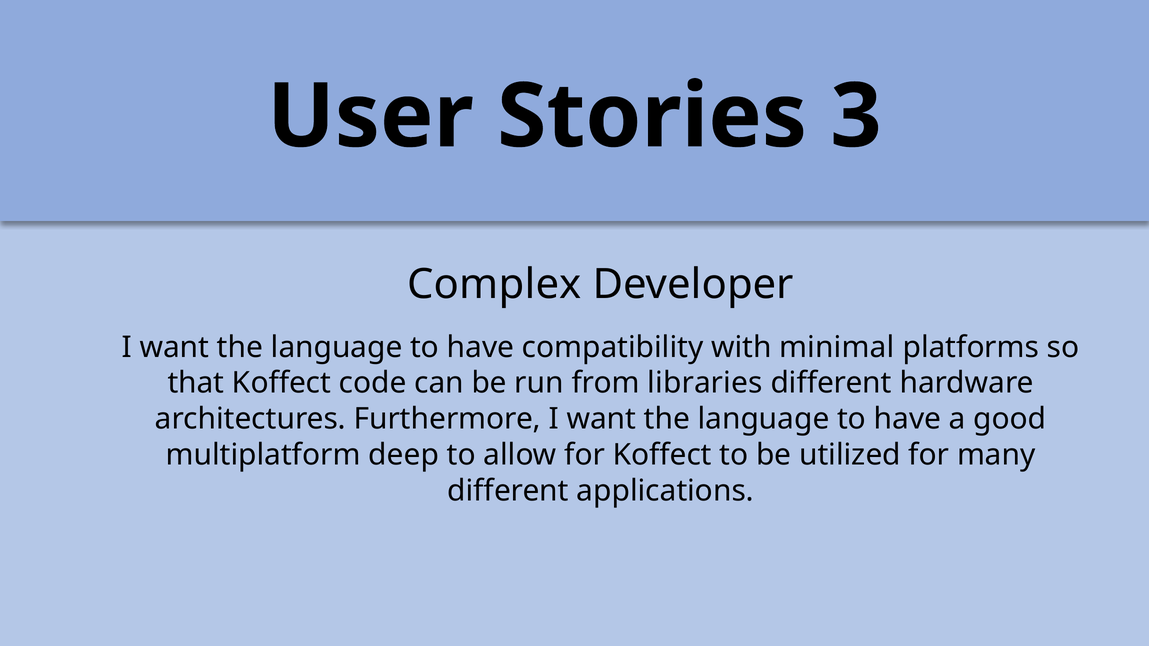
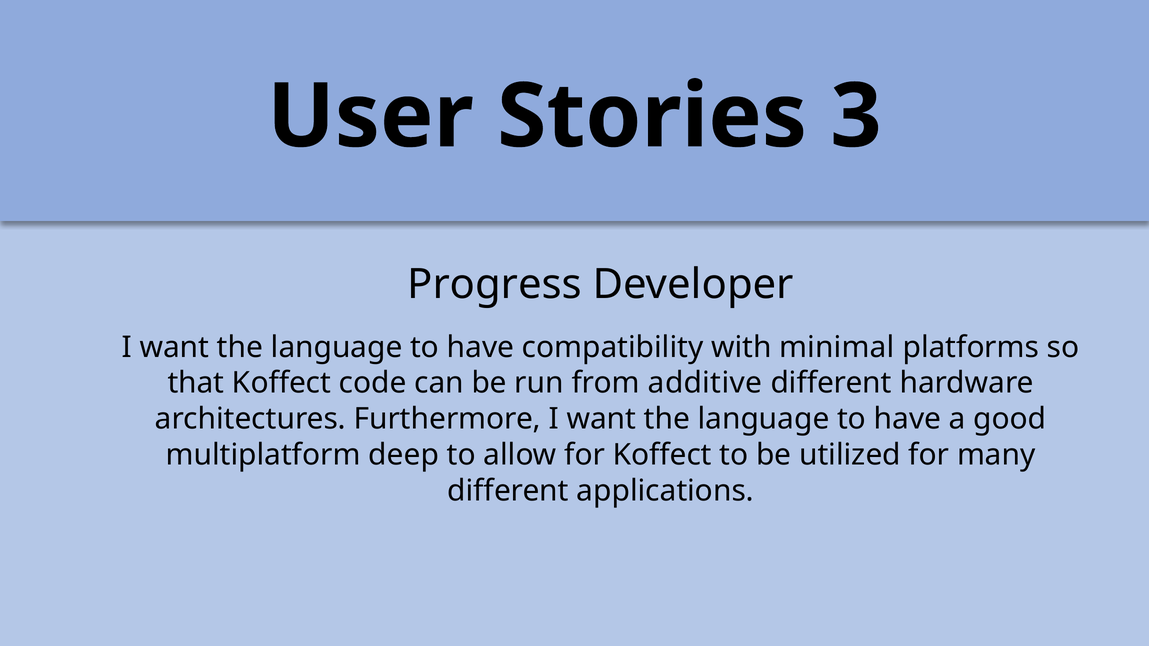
Complex: Complex -> Progress
libraries: libraries -> additive
